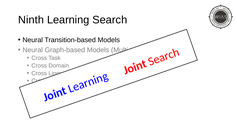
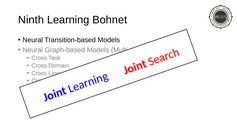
Search: Search -> Bohnet
